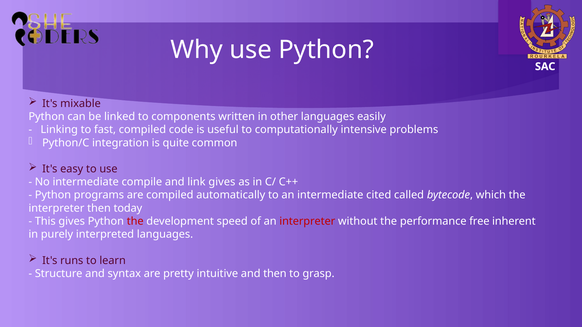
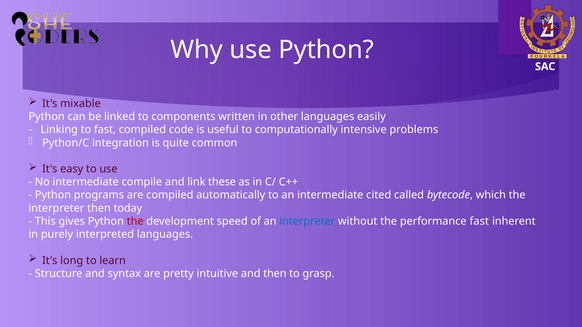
link gives: gives -> these
interpreter at (307, 221) colour: red -> blue
performance free: free -> fast
runs: runs -> long
